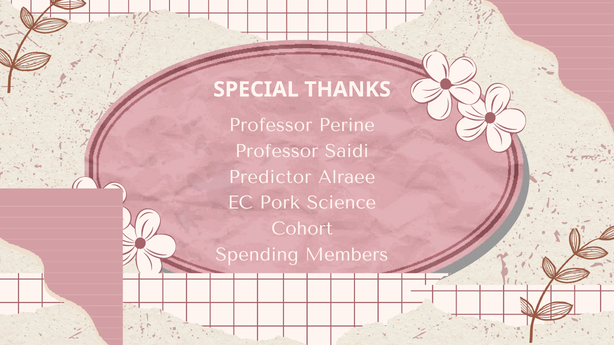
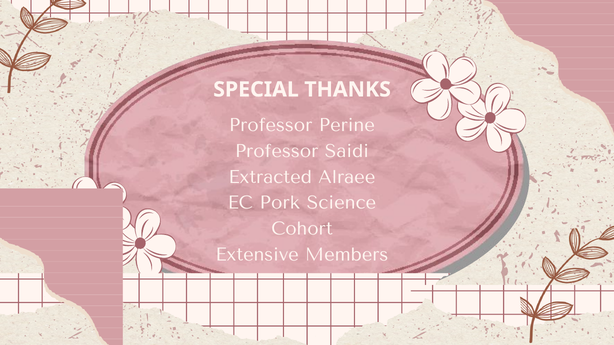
Predictor: Predictor -> Extracted
Spending: Spending -> Extensive
